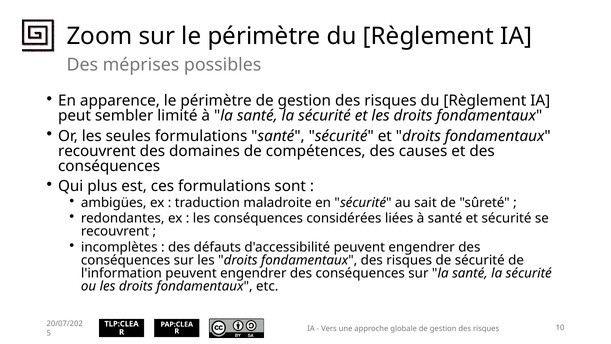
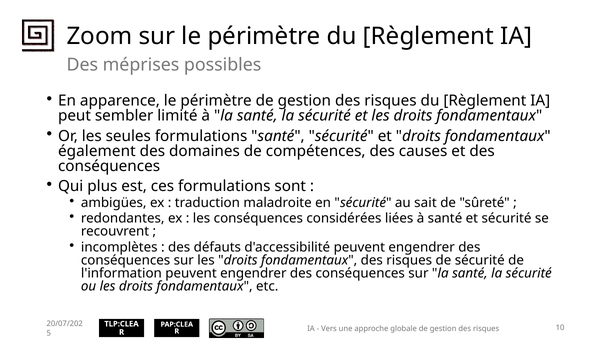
recouvrent at (97, 151): recouvrent -> également
